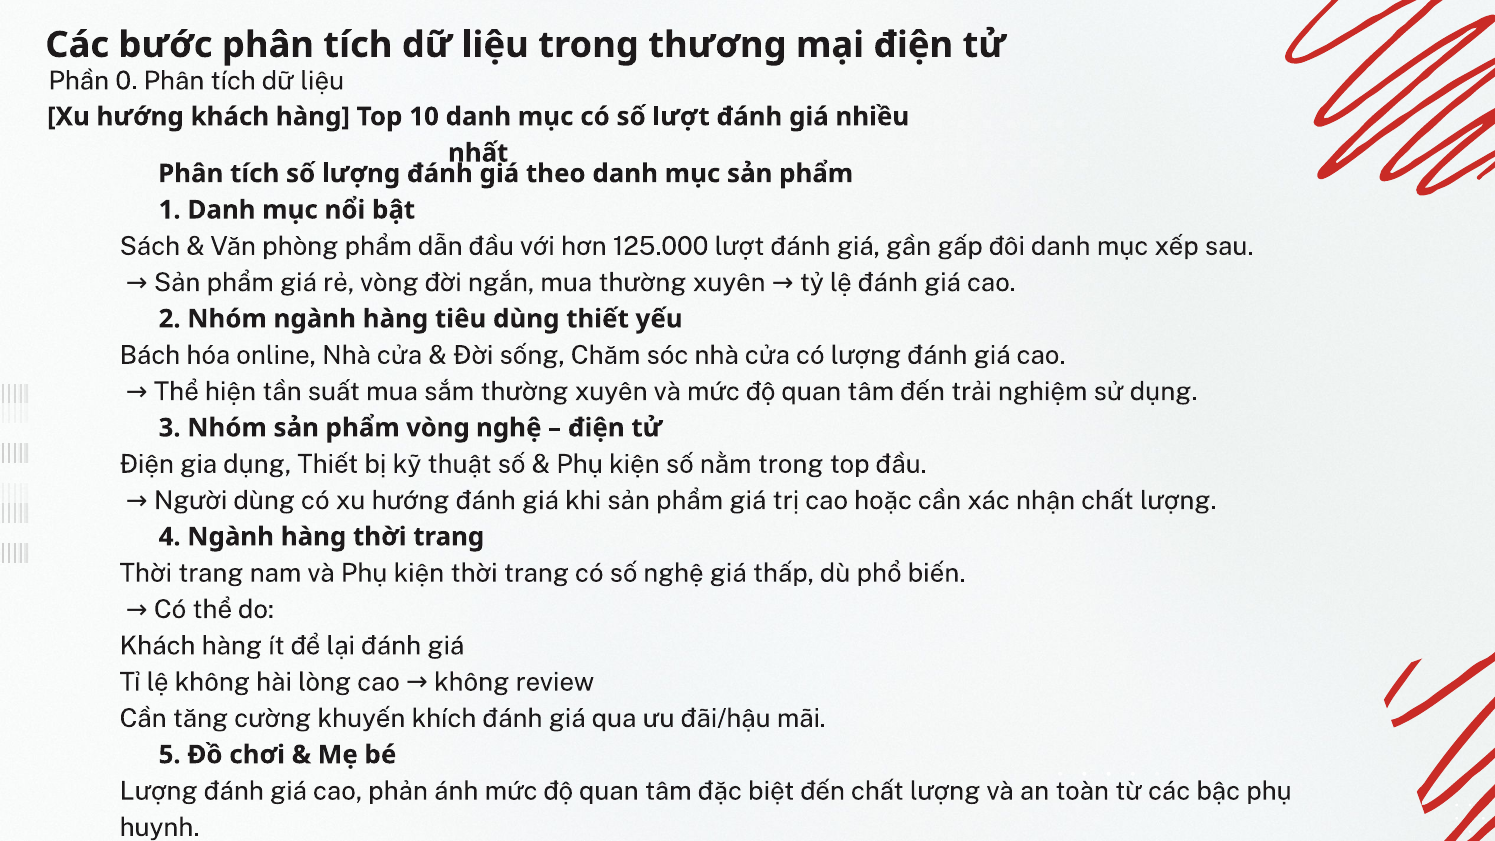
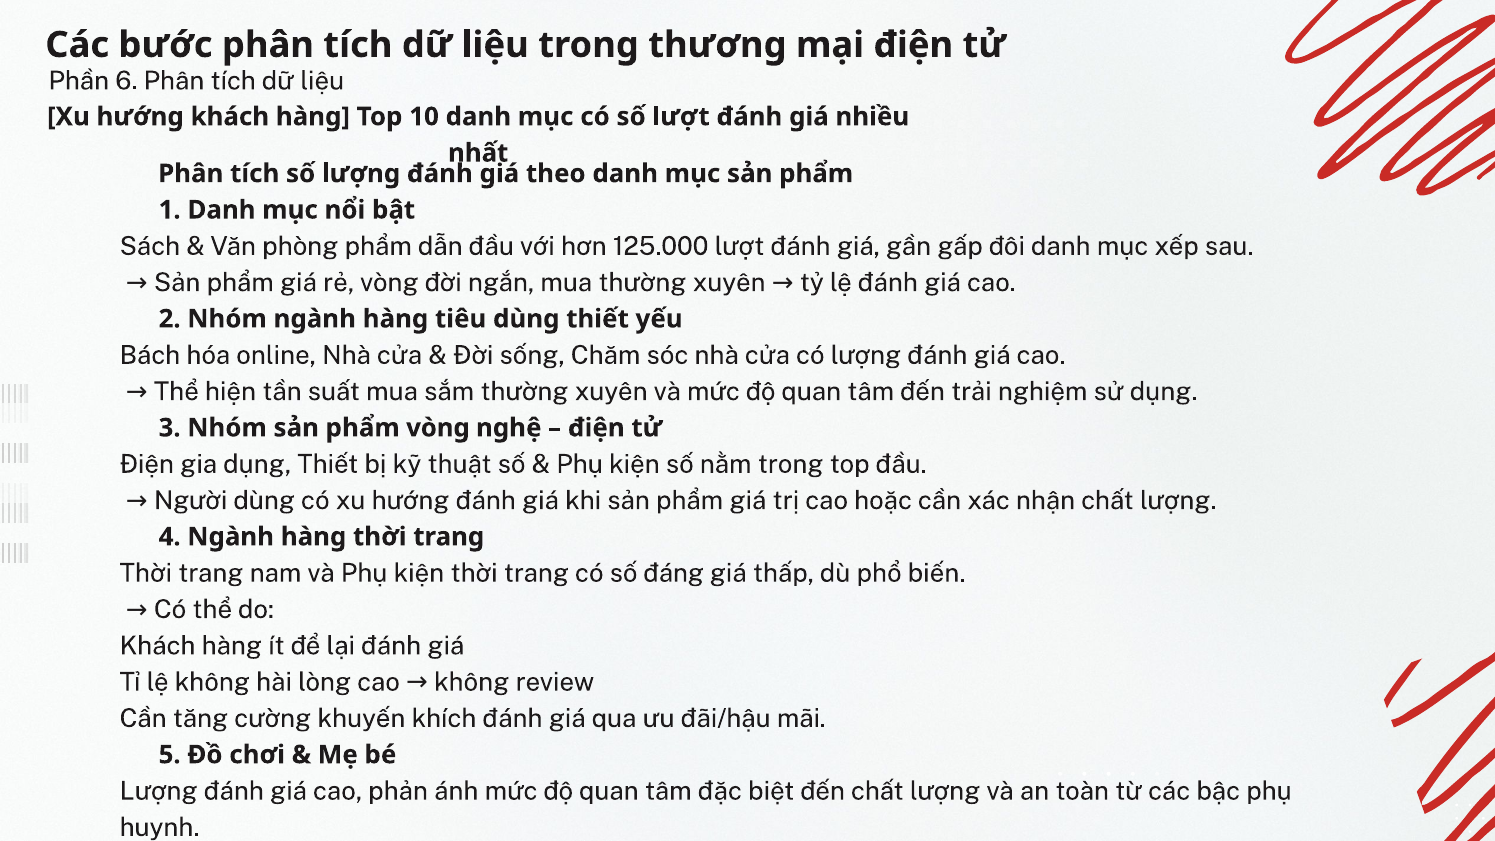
0: 0 -> 6
số nghệ: nghệ -> đáng
